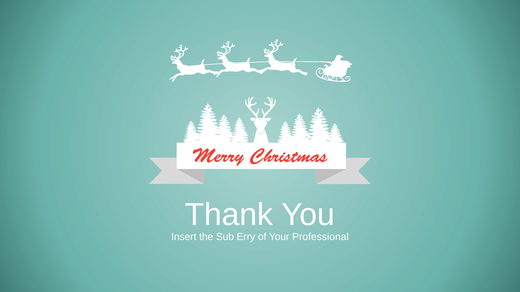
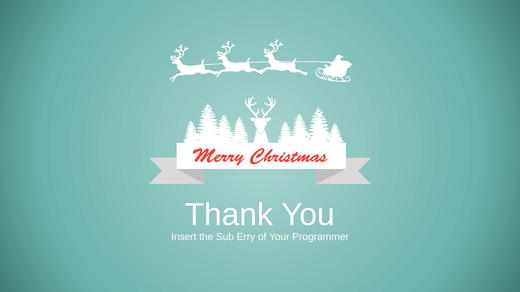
Professional: Professional -> Programmer
